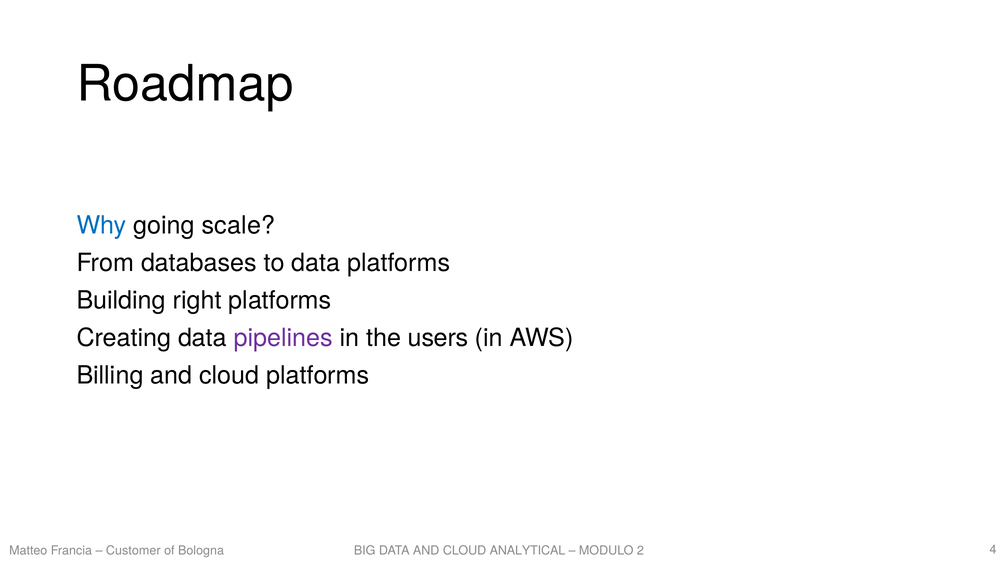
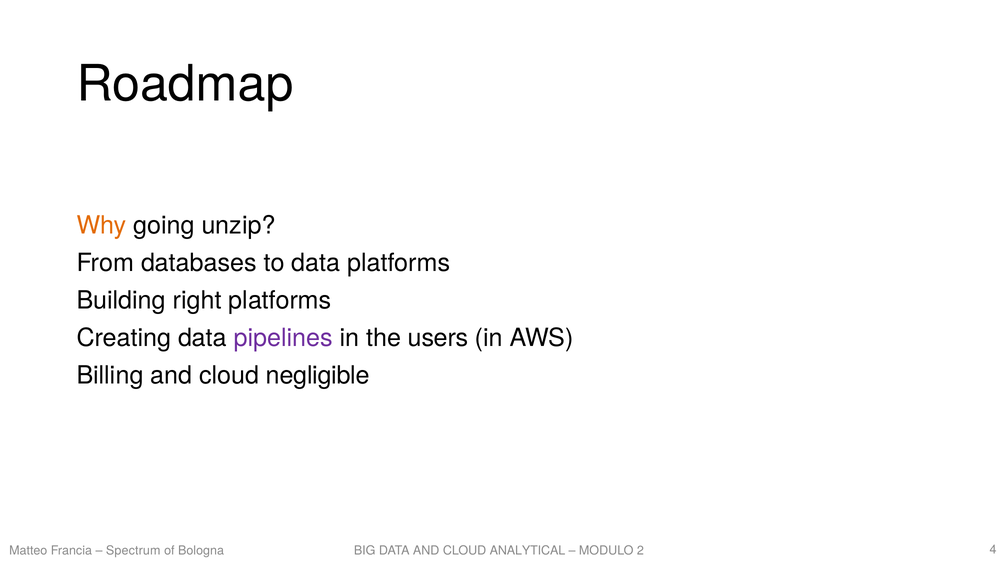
Why colour: blue -> orange
scale: scale -> unzip
cloud platforms: platforms -> negligible
Customer: Customer -> Spectrum
